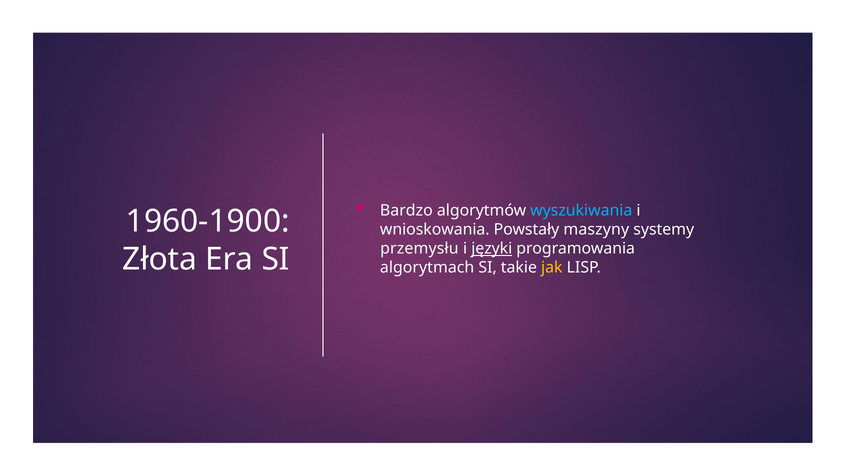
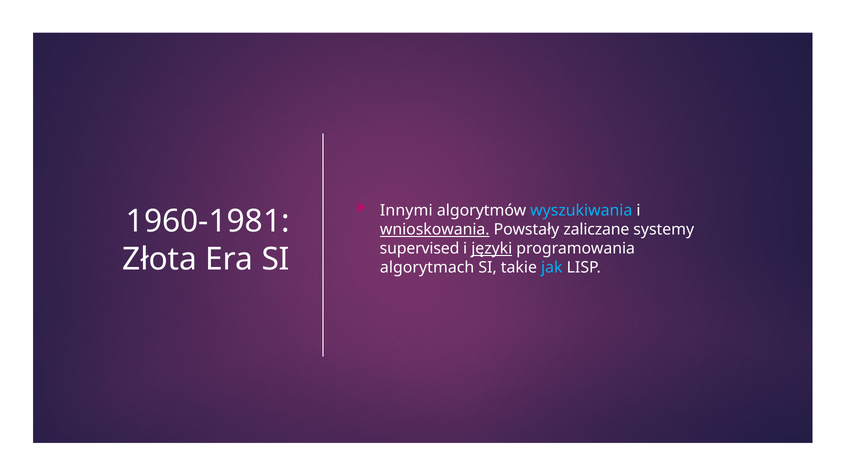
Bardzo: Bardzo -> Innymi
1960-1900: 1960-1900 -> 1960-1981
wnioskowania underline: none -> present
maszyny: maszyny -> zaliczane
przemysłu: przemysłu -> supervised
jak colour: yellow -> light blue
